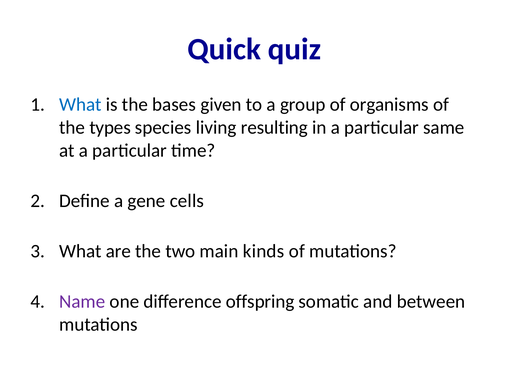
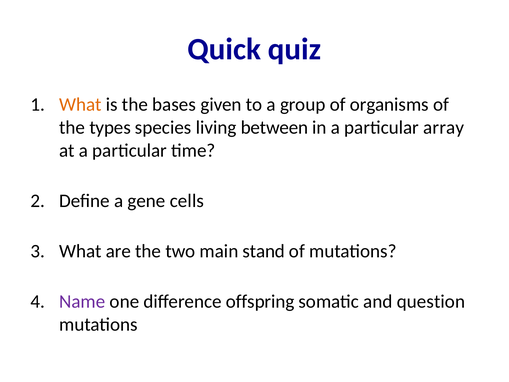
What at (80, 104) colour: blue -> orange
resulting: resulting -> between
same: same -> array
kinds: kinds -> stand
between: between -> question
